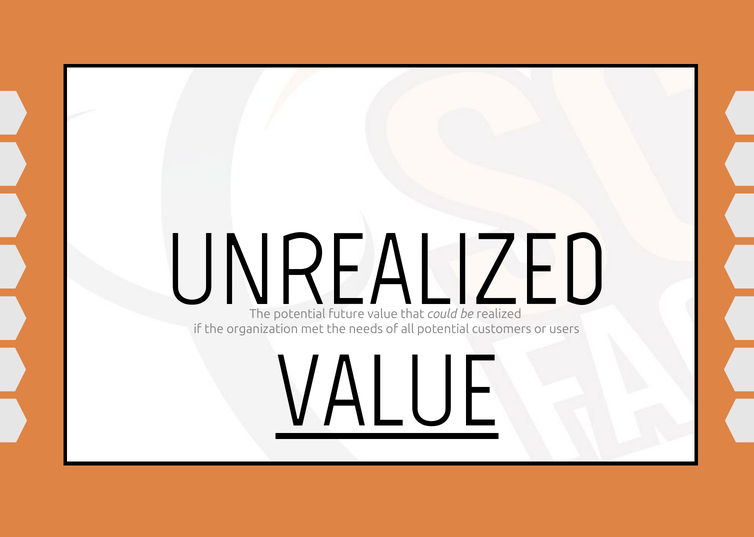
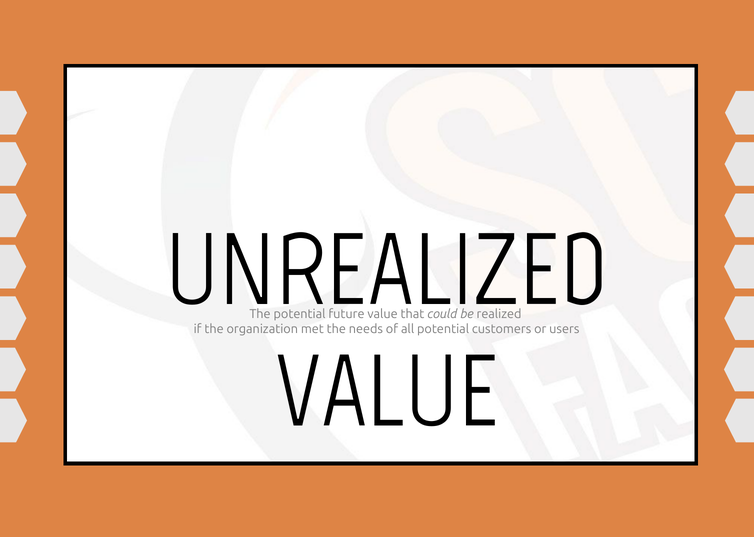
VALUE at (387, 393) underline: present -> none
